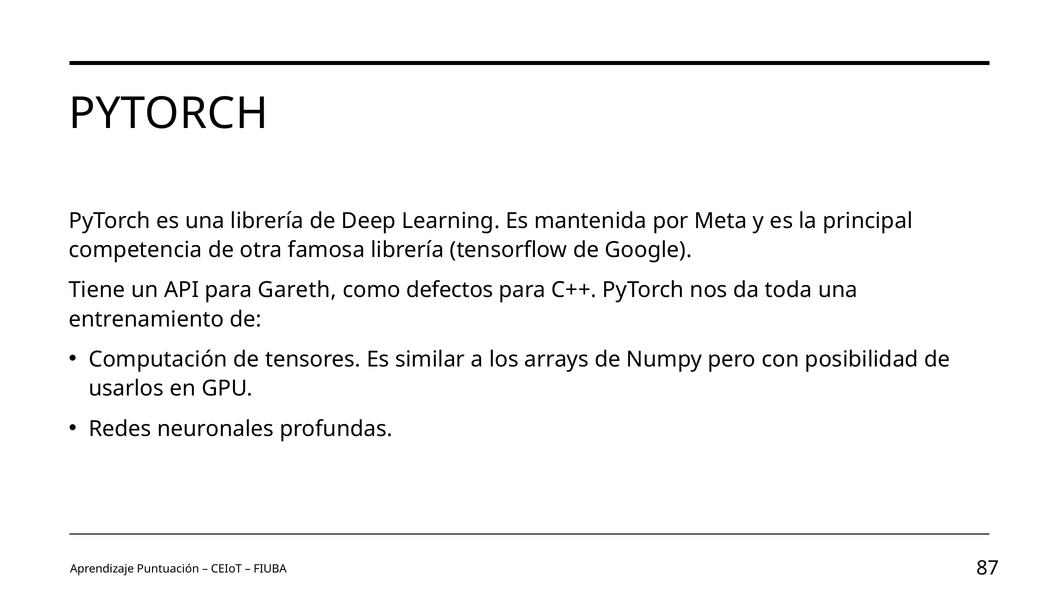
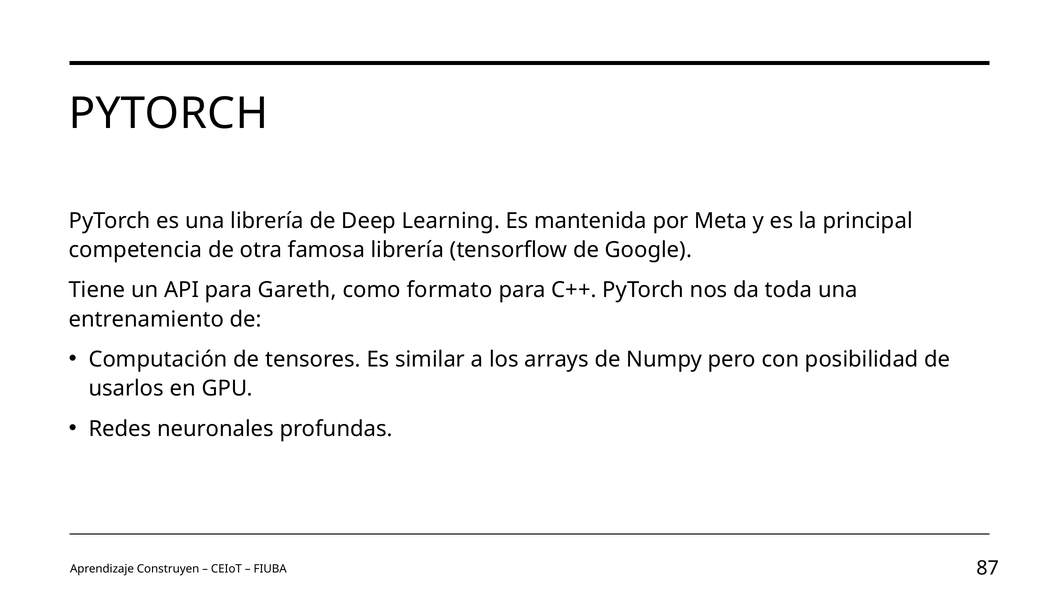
defectos: defectos -> formato
Puntuación: Puntuación -> Construyen
